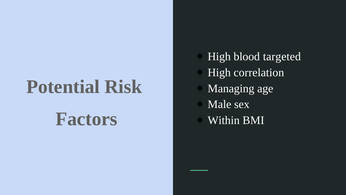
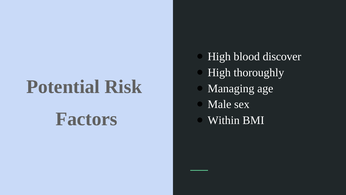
targeted: targeted -> discover
correlation: correlation -> thoroughly
